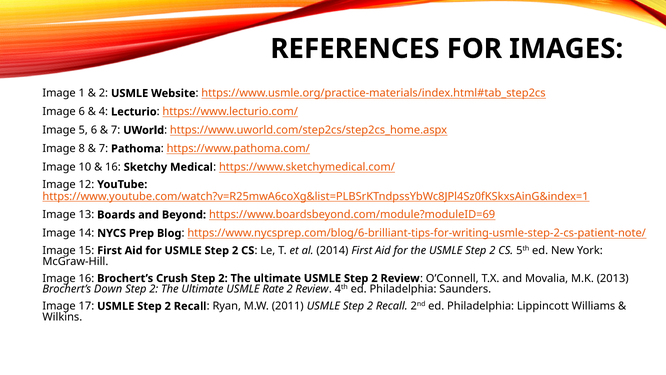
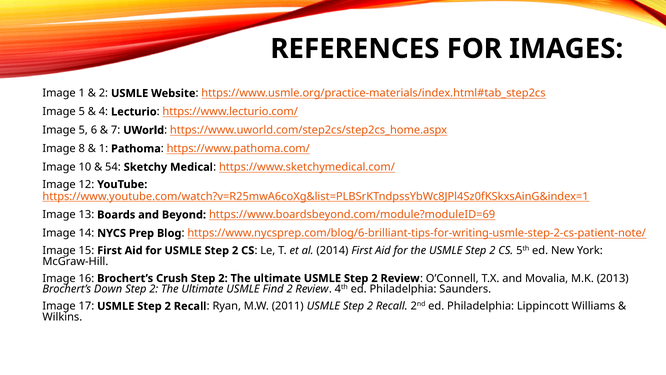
6 at (82, 112): 6 -> 5
7 at (103, 149): 7 -> 1
16 at (113, 167): 16 -> 54
Rate: Rate -> Find
